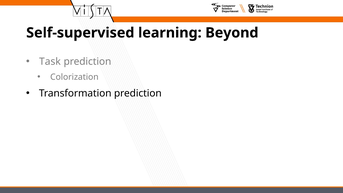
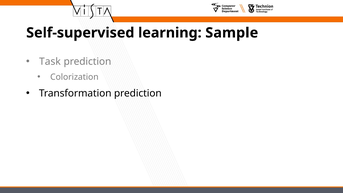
Beyond: Beyond -> Sample
